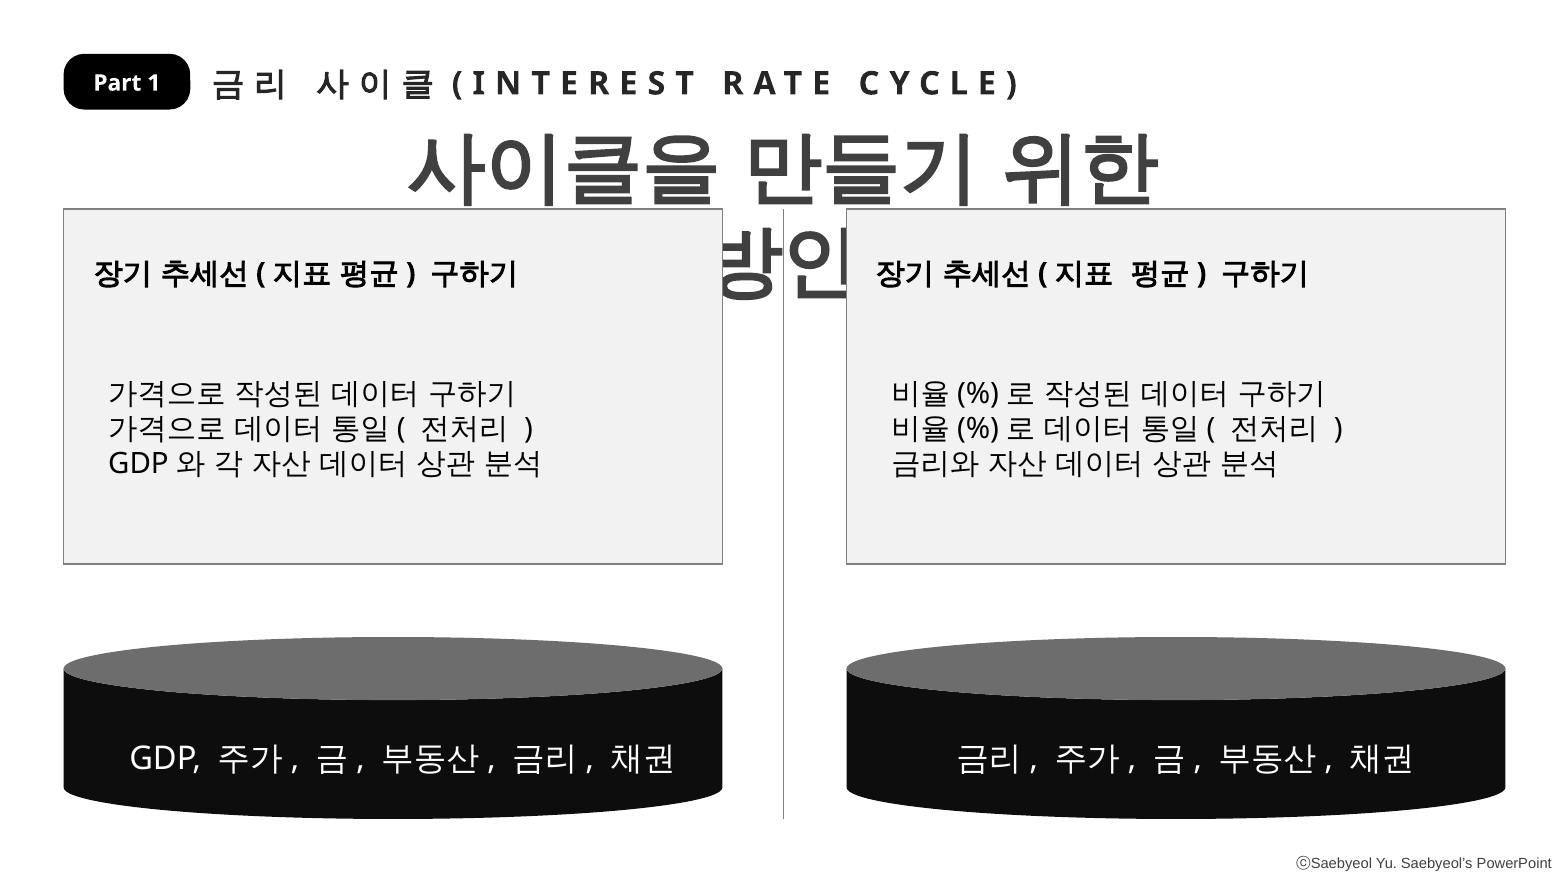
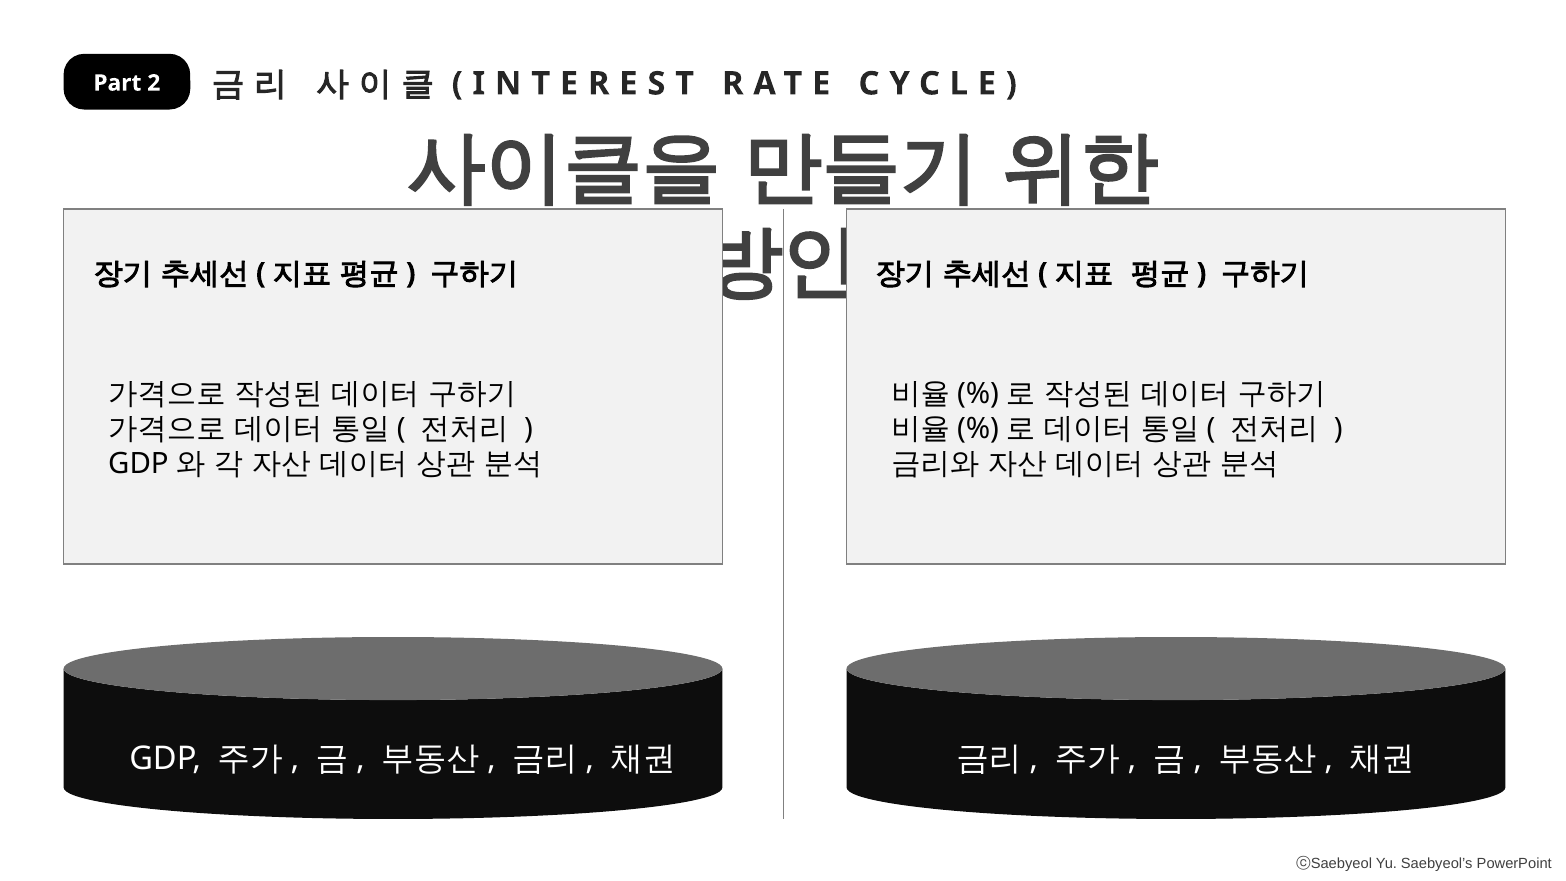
1: 1 -> 2
